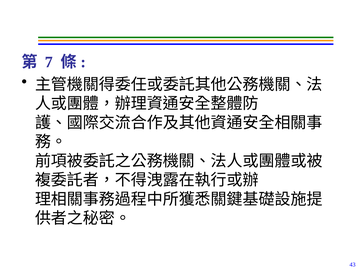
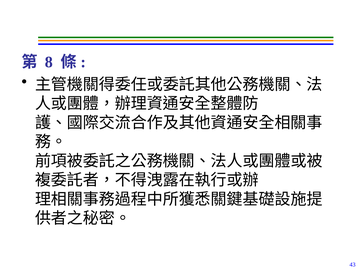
7: 7 -> 8
